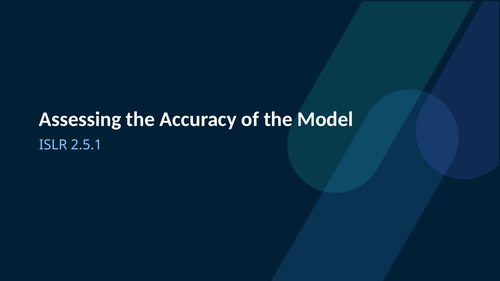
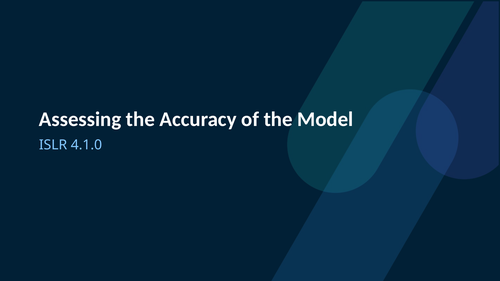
2.5.1: 2.5.1 -> 4.1.0
